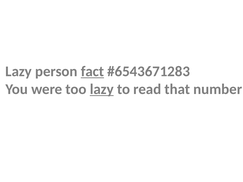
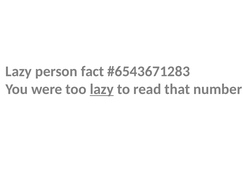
fact underline: present -> none
